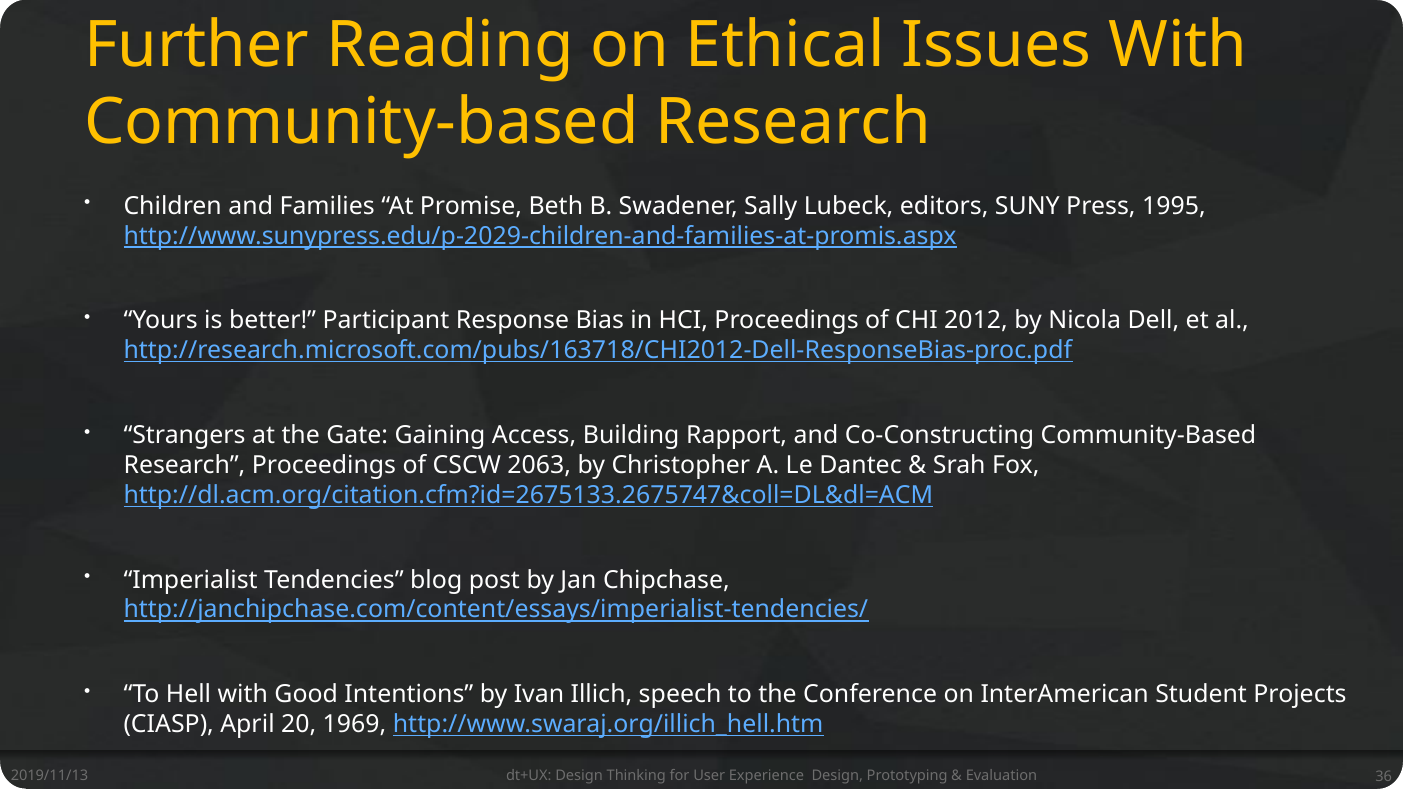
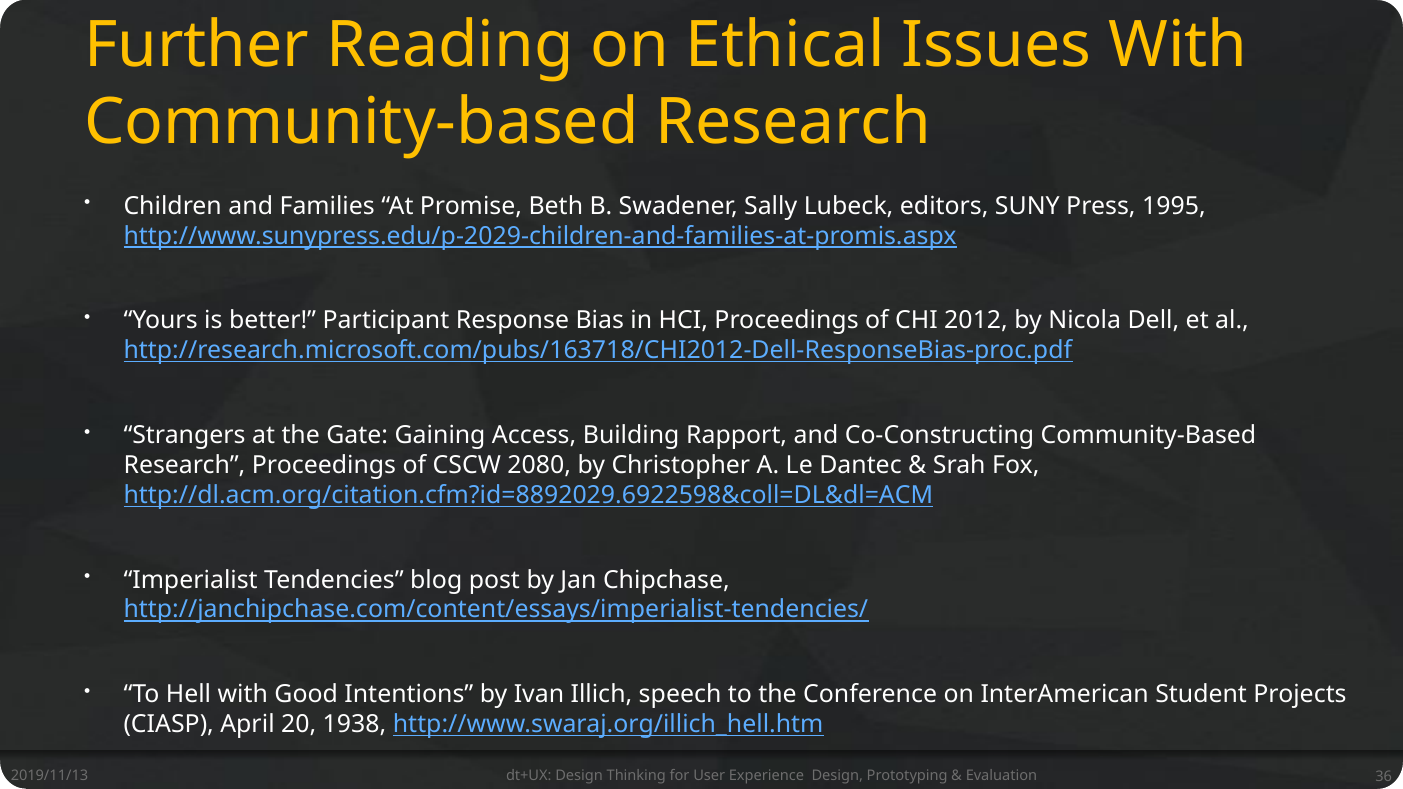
2063: 2063 -> 2080
http://dl.acm.org/citation.cfm?id=2675133.2675747&coll=DL&dl=ACM: http://dl.acm.org/citation.cfm?id=2675133.2675747&coll=DL&dl=ACM -> http://dl.acm.org/citation.cfm?id=8892029.6922598&coll=DL&dl=ACM
1969: 1969 -> 1938
